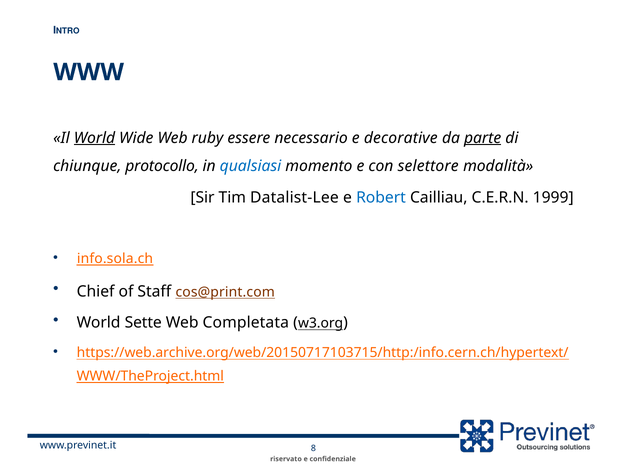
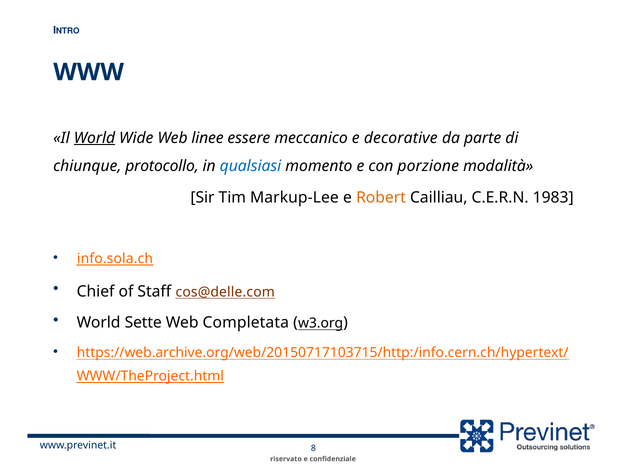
ruby: ruby -> linee
necessario: necessario -> meccanico
parte underline: present -> none
selettore: selettore -> porzione
Datalist-Lee: Datalist-Lee -> Markup-Lee
Robert colour: blue -> orange
1999: 1999 -> 1983
cos@print.com: cos@print.com -> cos@delle.com
